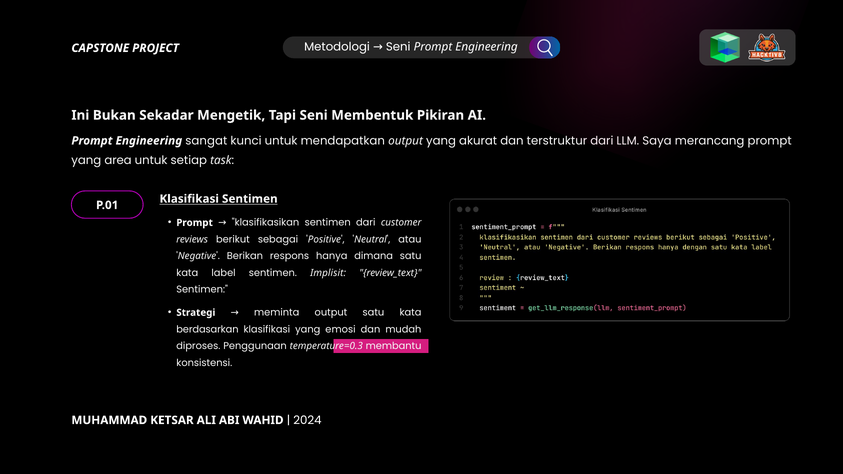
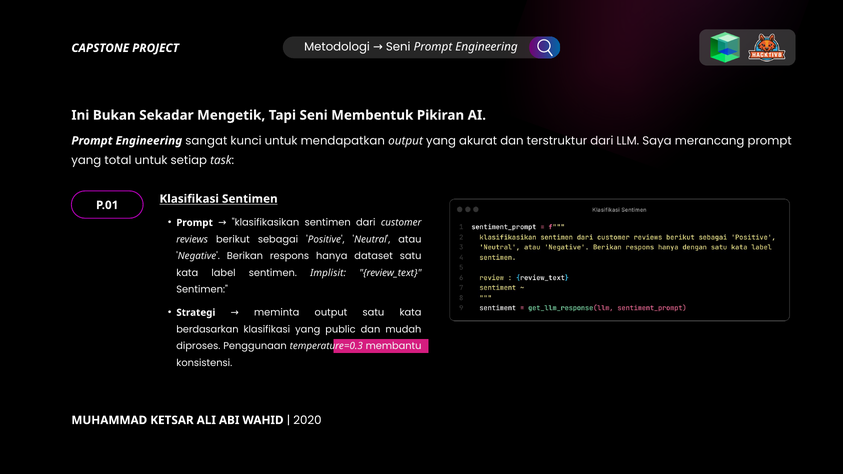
area: area -> total
dimana: dimana -> dataset
emosi: emosi -> public
2024: 2024 -> 2020
